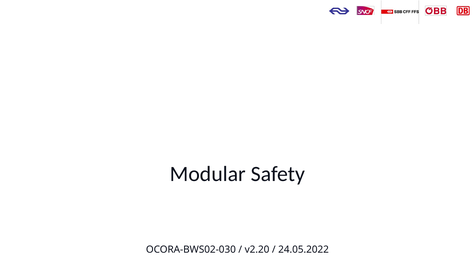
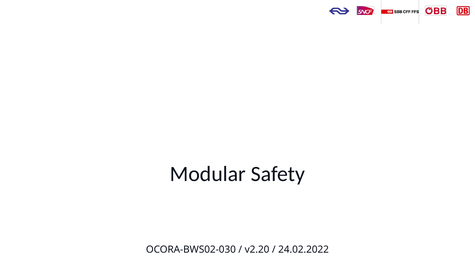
24.05.2022: 24.05.2022 -> 24.02.2022
